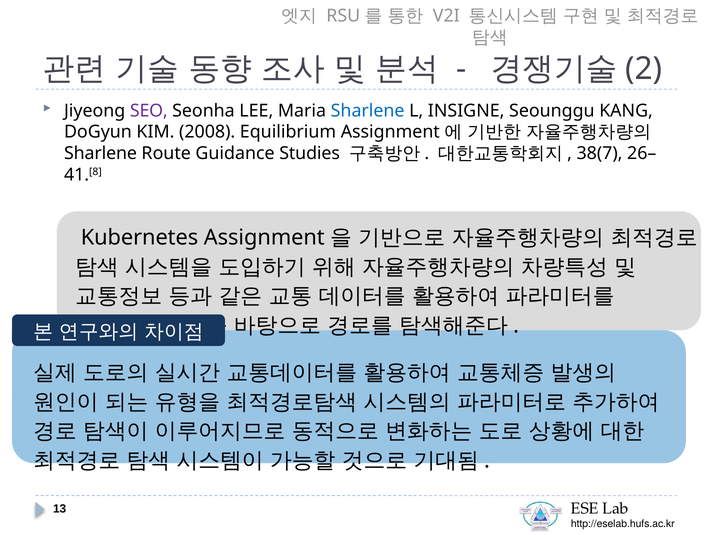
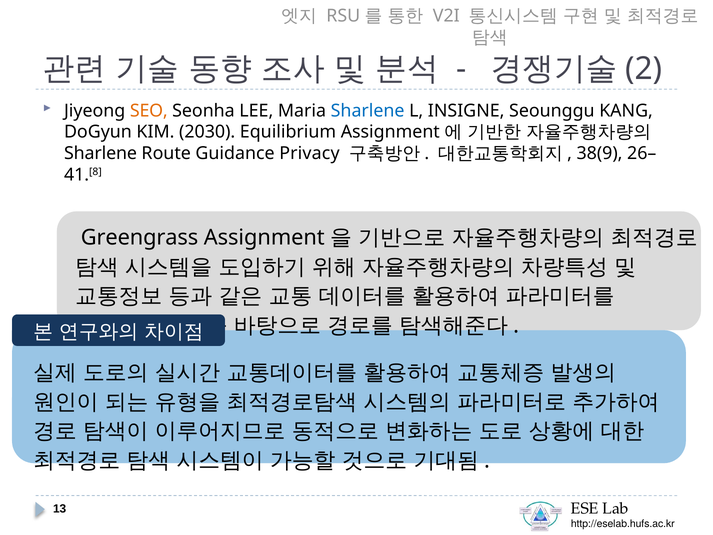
SEO colour: purple -> orange
2008: 2008 -> 2030
Studies: Studies -> Privacy
38(7: 38(7 -> 38(9
Kubernetes: Kubernetes -> Greengrass
